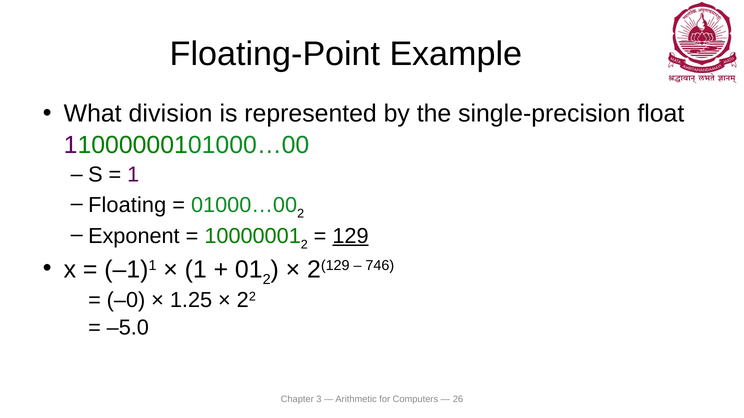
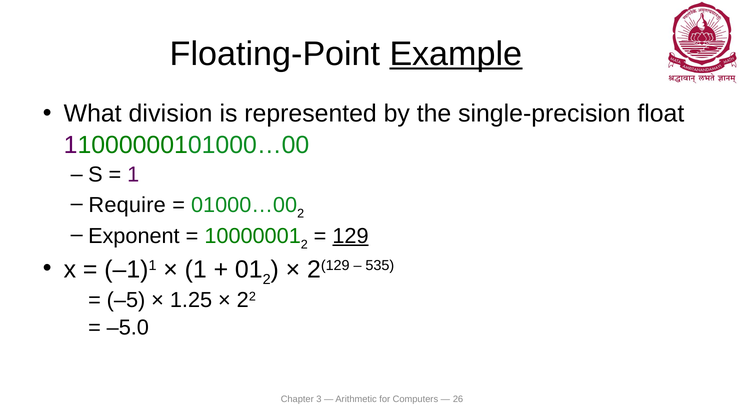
Example underline: none -> present
Floating: Floating -> Require
746: 746 -> 535
–0: –0 -> –5
